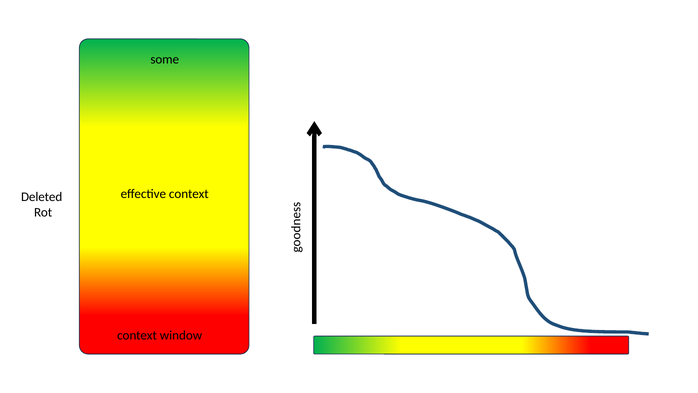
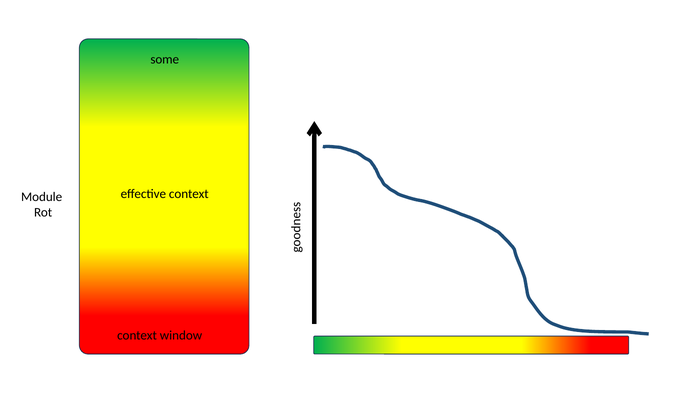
Deleted: Deleted -> Module
